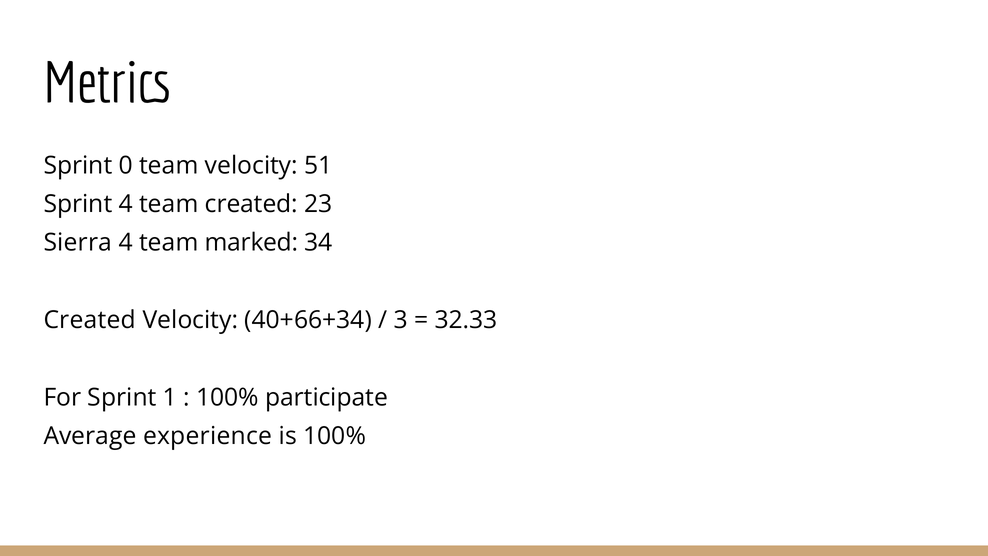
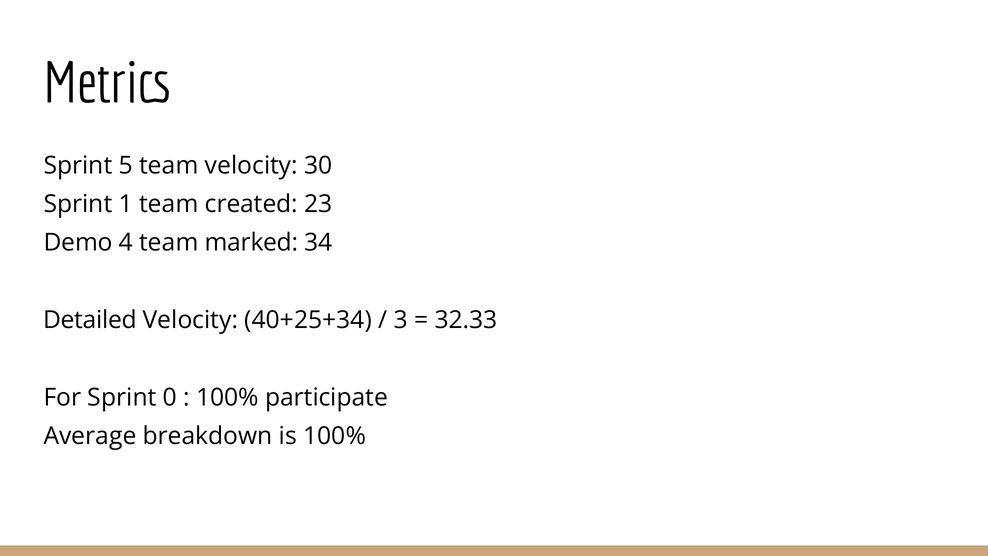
0: 0 -> 5
51: 51 -> 30
Sprint 4: 4 -> 1
Sierra: Sierra -> Demo
Created at (90, 320): Created -> Detailed
40+66+34: 40+66+34 -> 40+25+34
1: 1 -> 0
experience: experience -> breakdown
